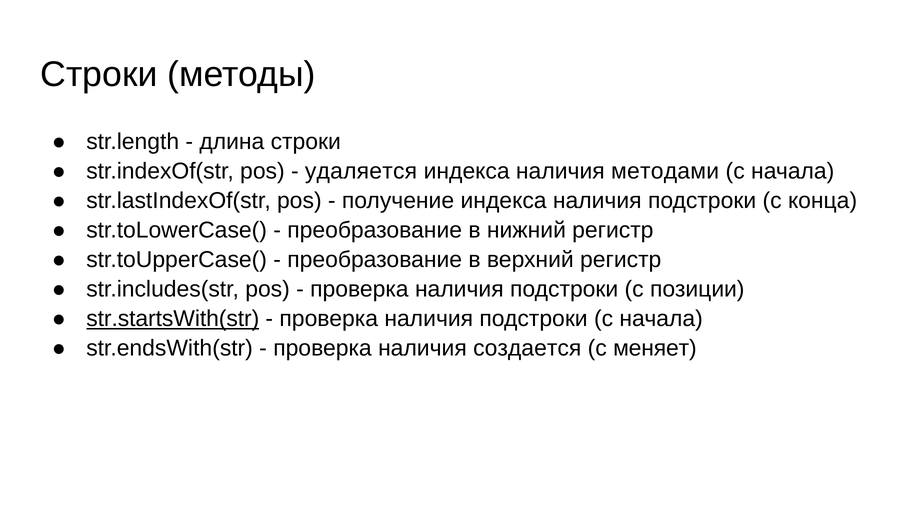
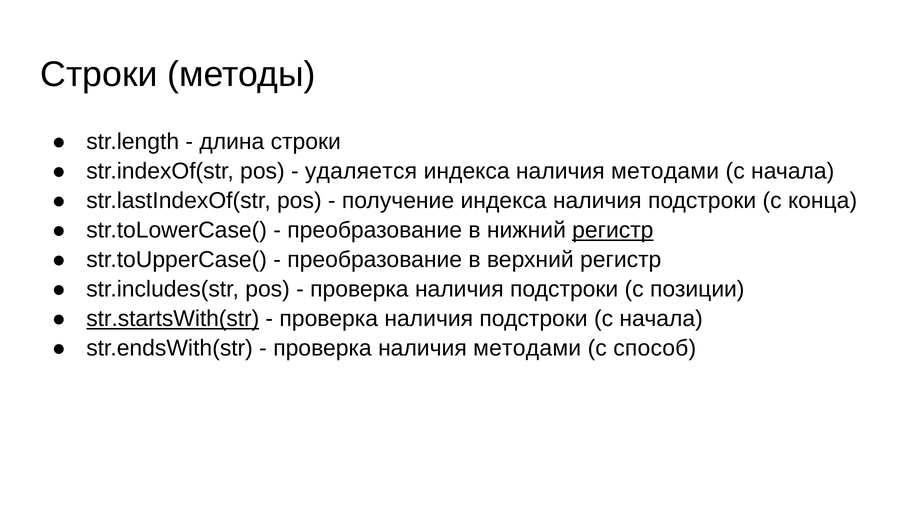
регистр at (613, 230) underline: none -> present
проверка наличия создается: создается -> методами
меняет: меняет -> способ
